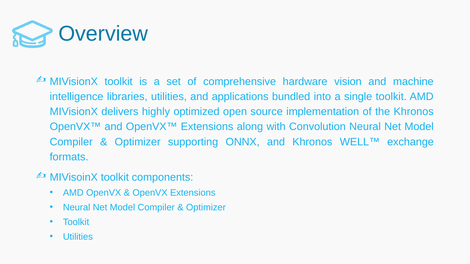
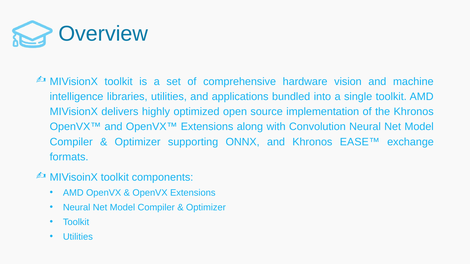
WELL™: WELL™ -> EASE™
